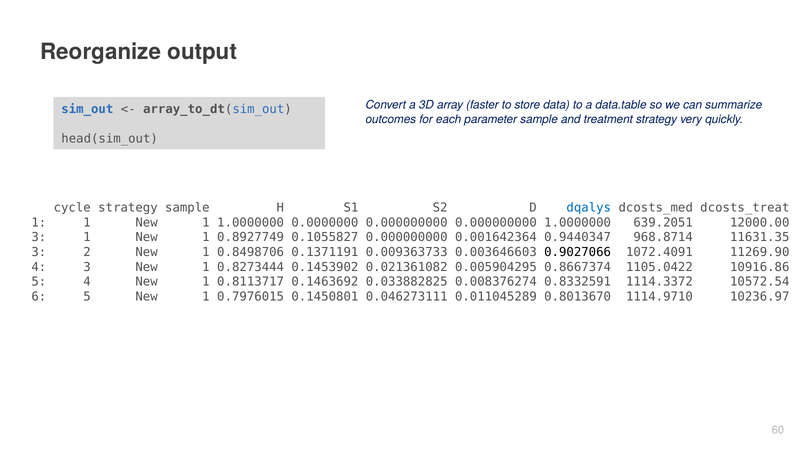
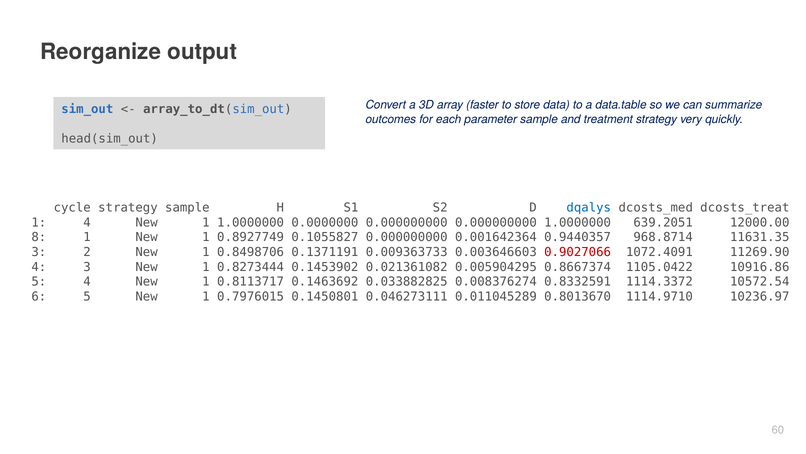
1 1: 1 -> 4
3 at (39, 237): 3 -> 8
0.9440347: 0.9440347 -> 0.9440357
0.9027066 colour: black -> red
